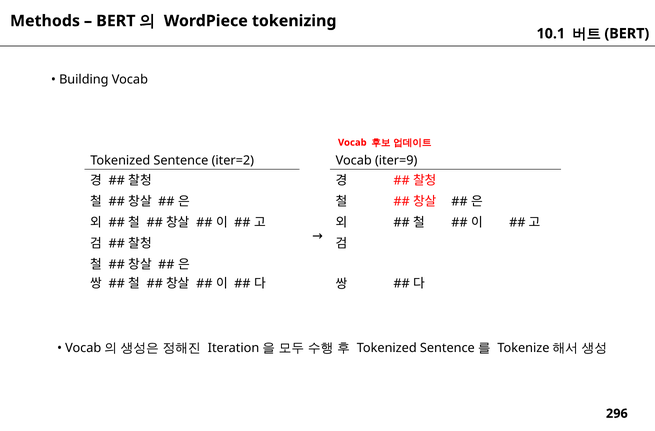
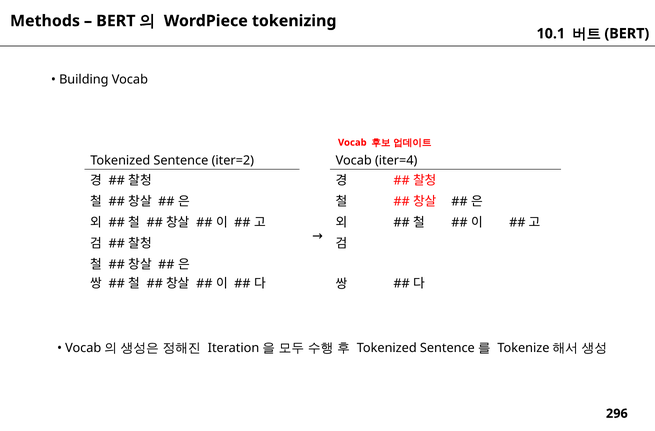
iter=9: iter=9 -> iter=4
